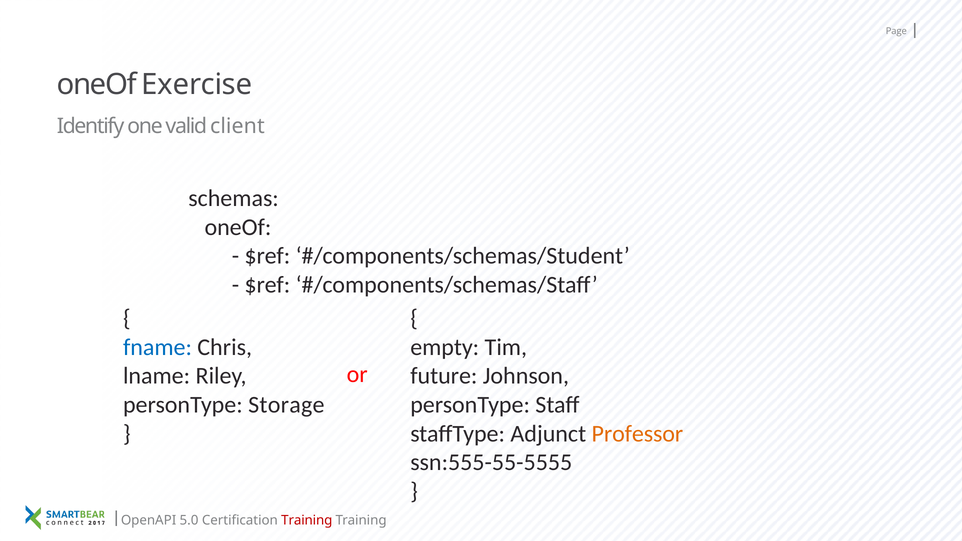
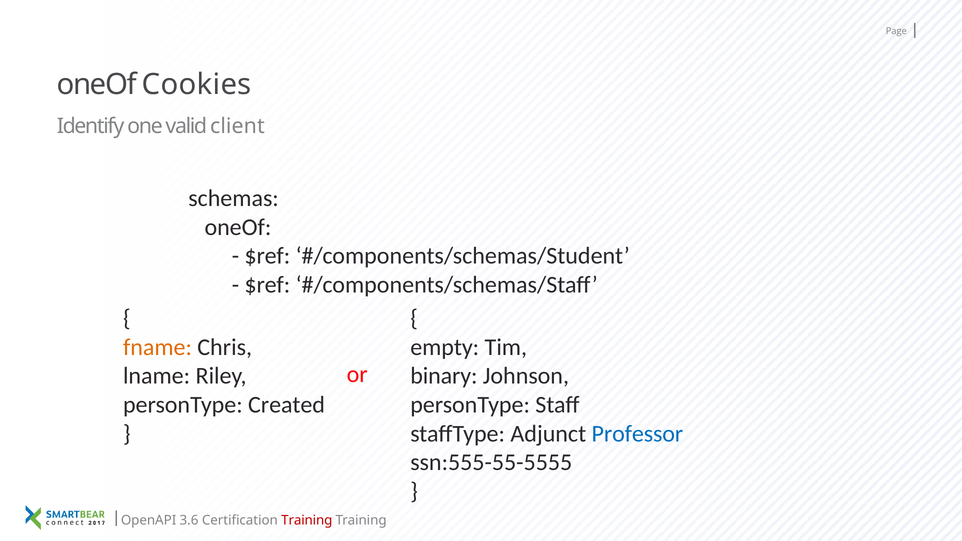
Exercise: Exercise -> Cookies
fname colour: blue -> orange
future: future -> binary
Storage: Storage -> Created
Professor colour: orange -> blue
5.0: 5.0 -> 3.6
